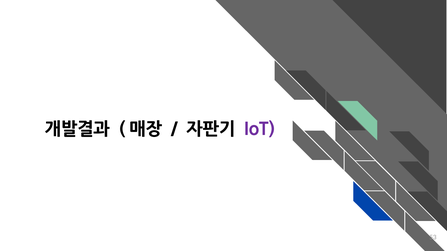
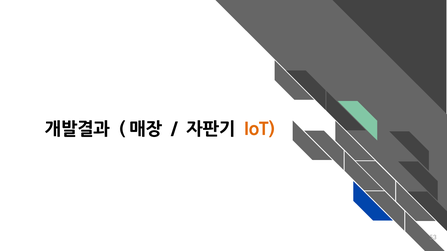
IoT colour: purple -> orange
